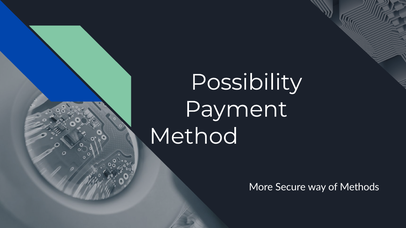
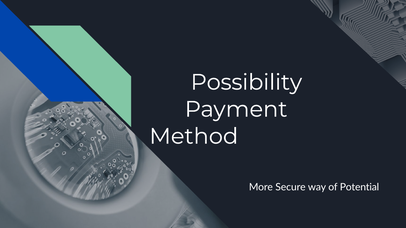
Methods: Methods -> Potential
